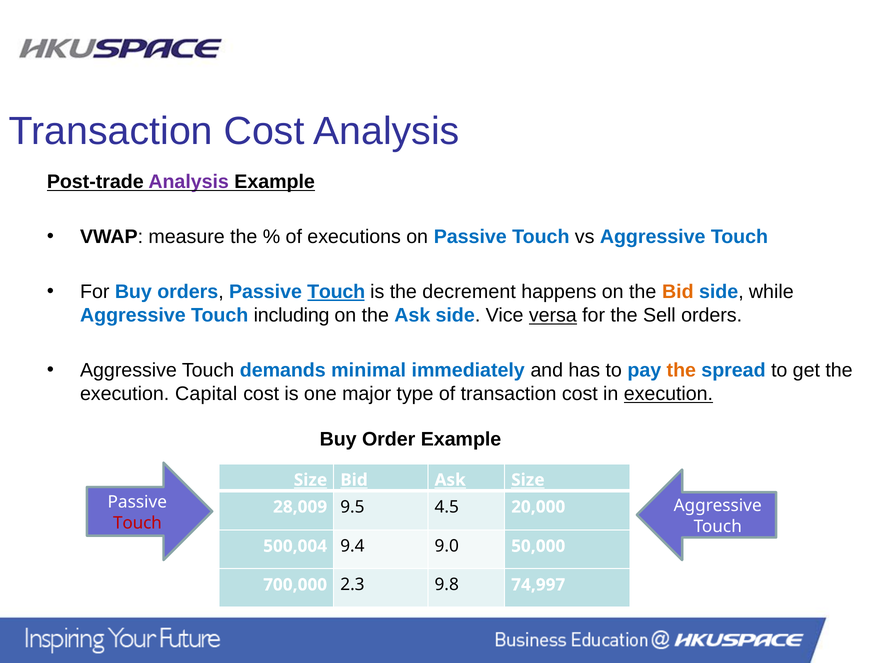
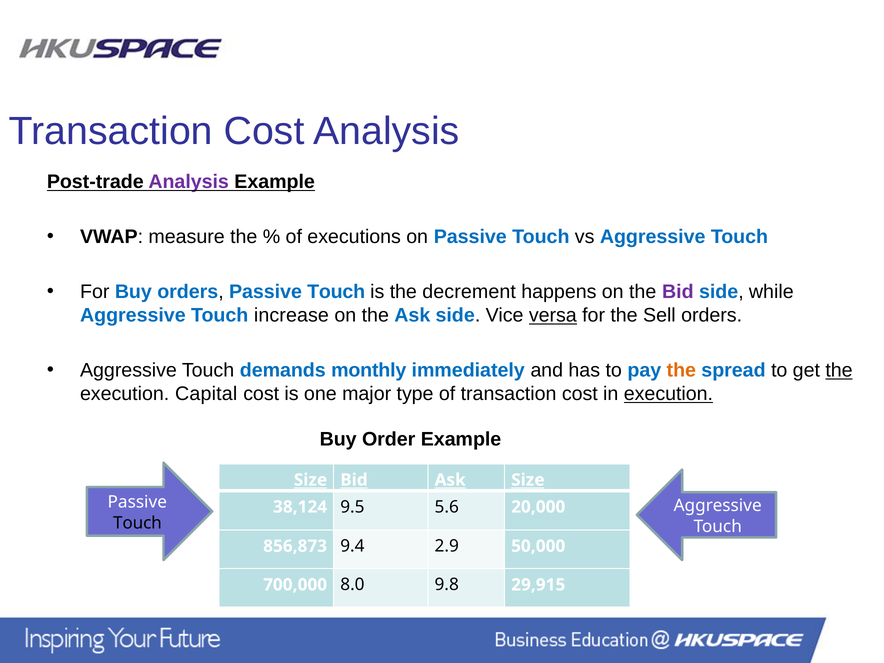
Touch at (336, 292) underline: present -> none
Bid at (678, 292) colour: orange -> purple
including: including -> increase
minimal: minimal -> monthly
the at (839, 370) underline: none -> present
28,009: 28,009 -> 38,124
4.5: 4.5 -> 5.6
Touch at (137, 523) colour: red -> black
500,004: 500,004 -> 856,873
9.0: 9.0 -> 2.9
2.3: 2.3 -> 8.0
74,997: 74,997 -> 29,915
